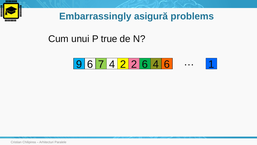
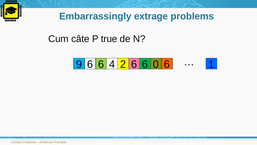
asigură: asigură -> extrage
unui: unui -> câte
9 6 7: 7 -> 6
2 2: 2 -> 6
6 4: 4 -> 0
